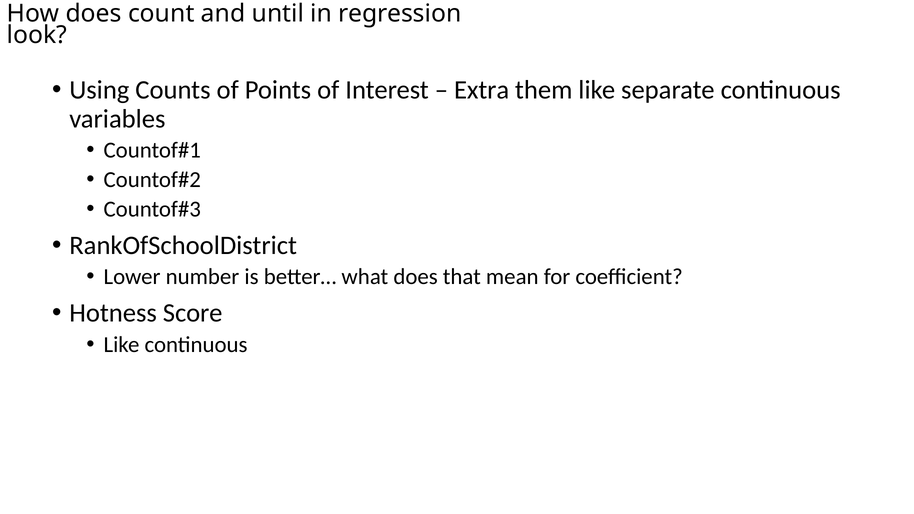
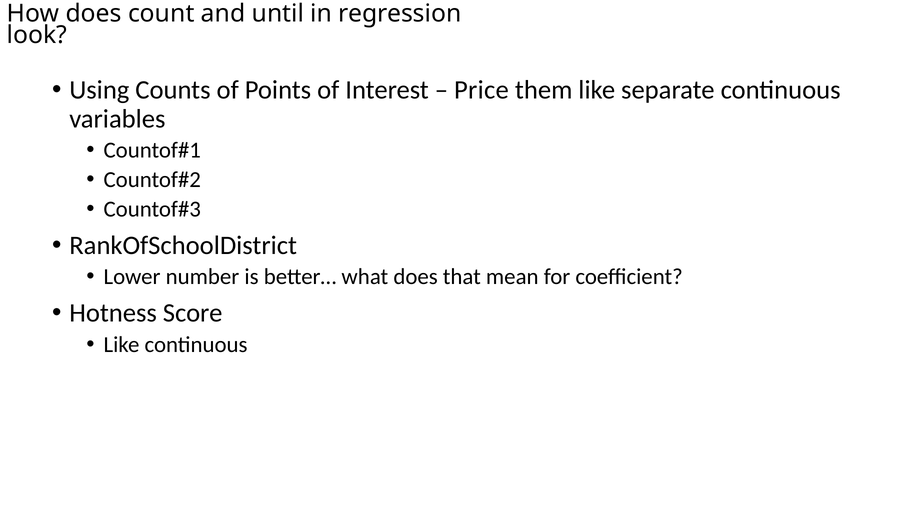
Extra: Extra -> Price
